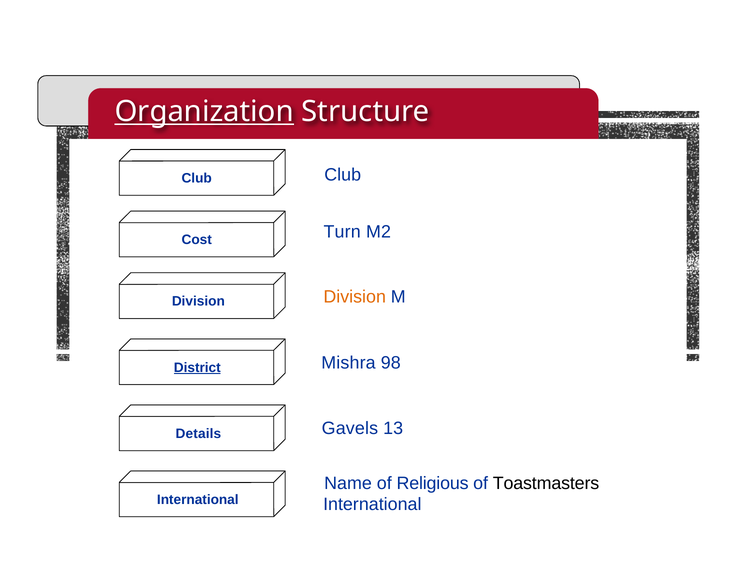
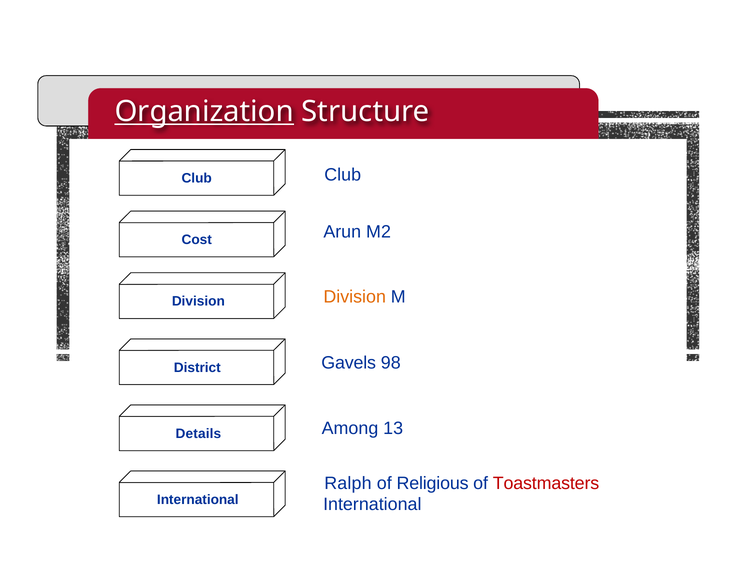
Turn: Turn -> Arun
Mishra: Mishra -> Gavels
District underline: present -> none
Gavels: Gavels -> Among
Name: Name -> Ralph
Toastmasters colour: black -> red
